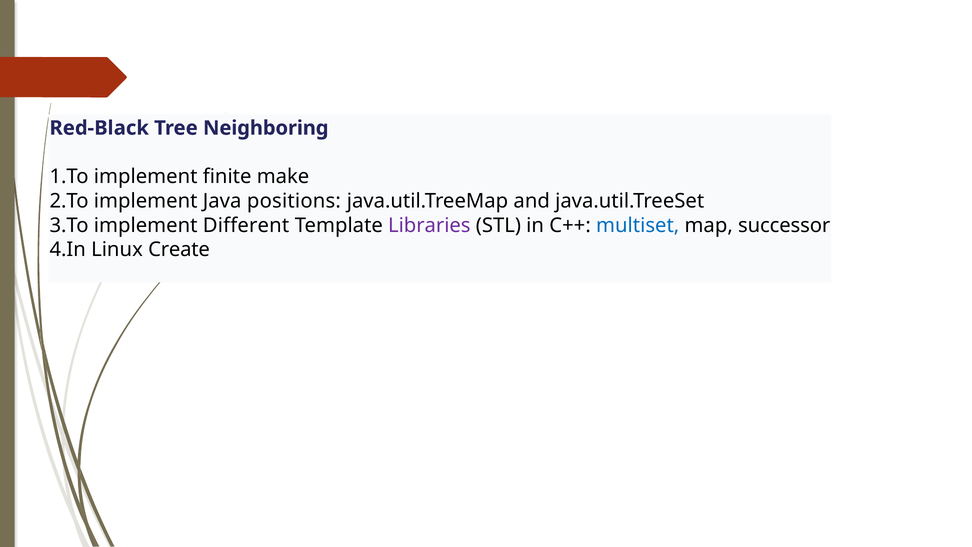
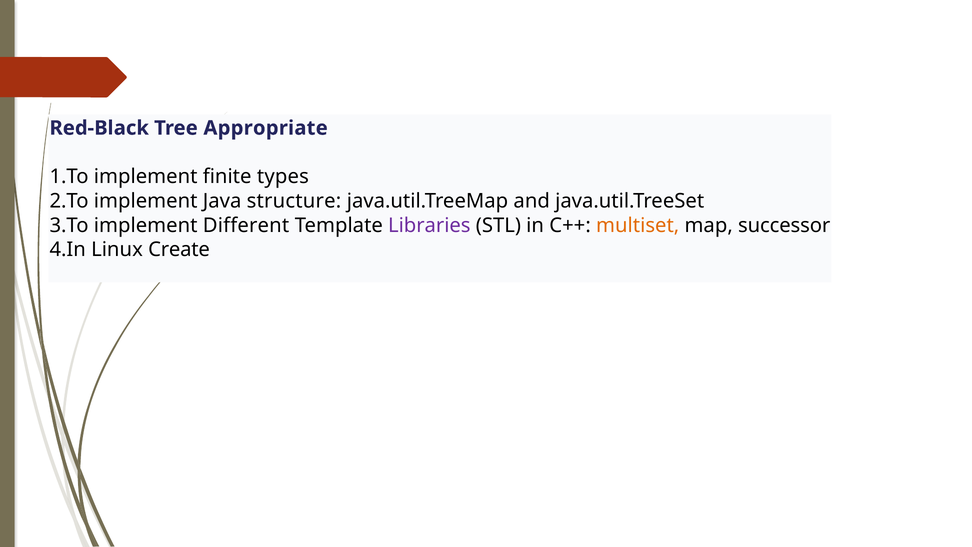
Neighboring: Neighboring -> Appropriate
make: make -> types
positions: positions -> structure
multiset colour: blue -> orange
